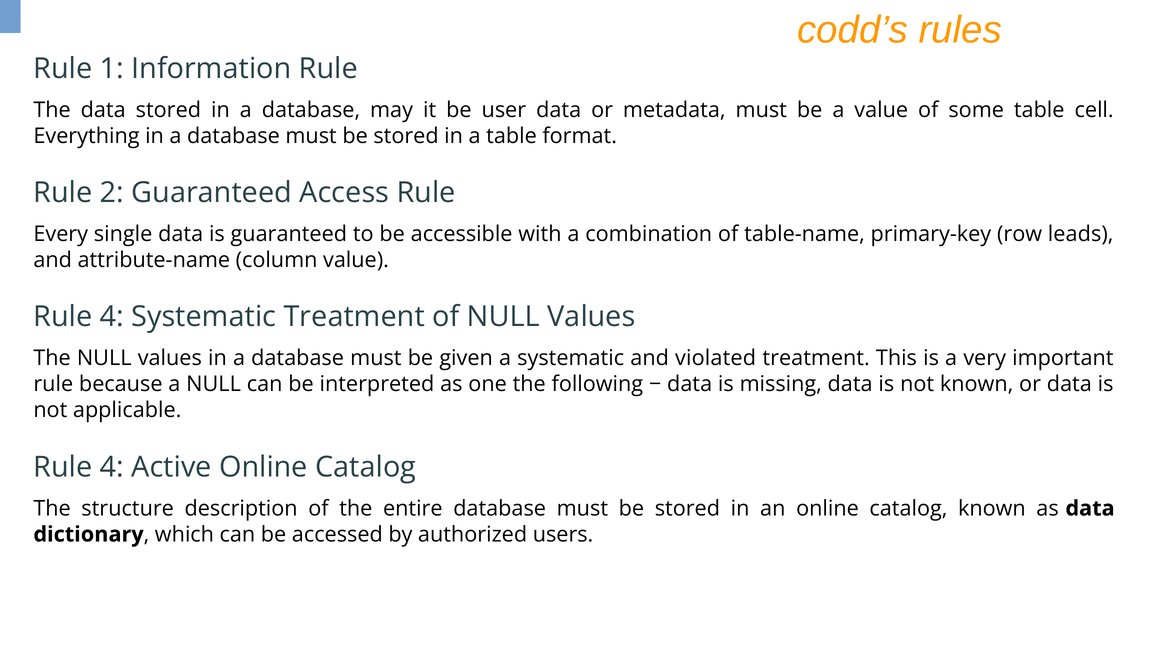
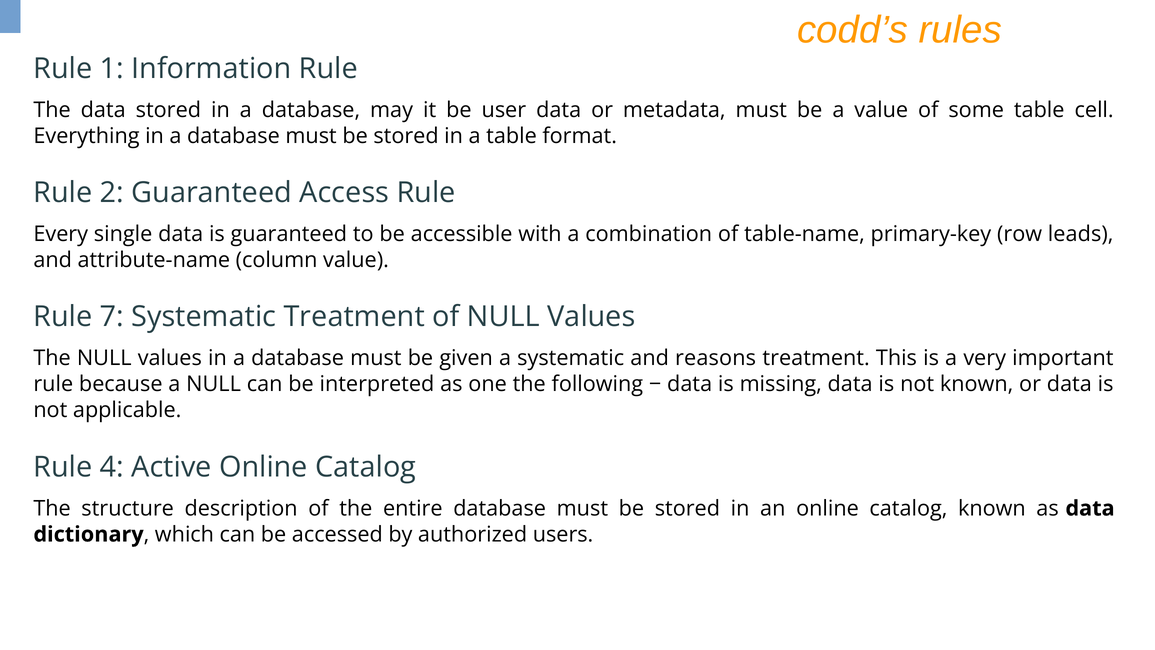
4 at (112, 317): 4 -> 7
violated: violated -> reasons
